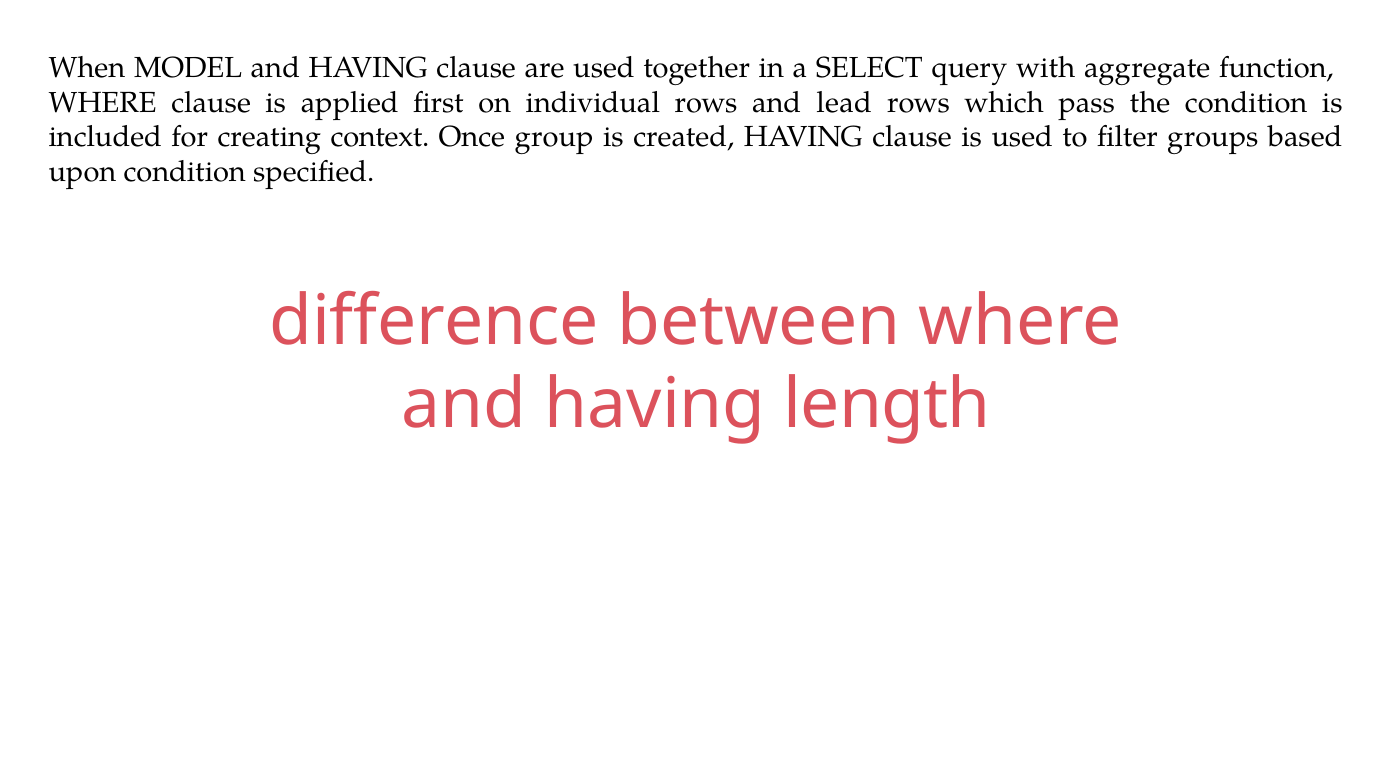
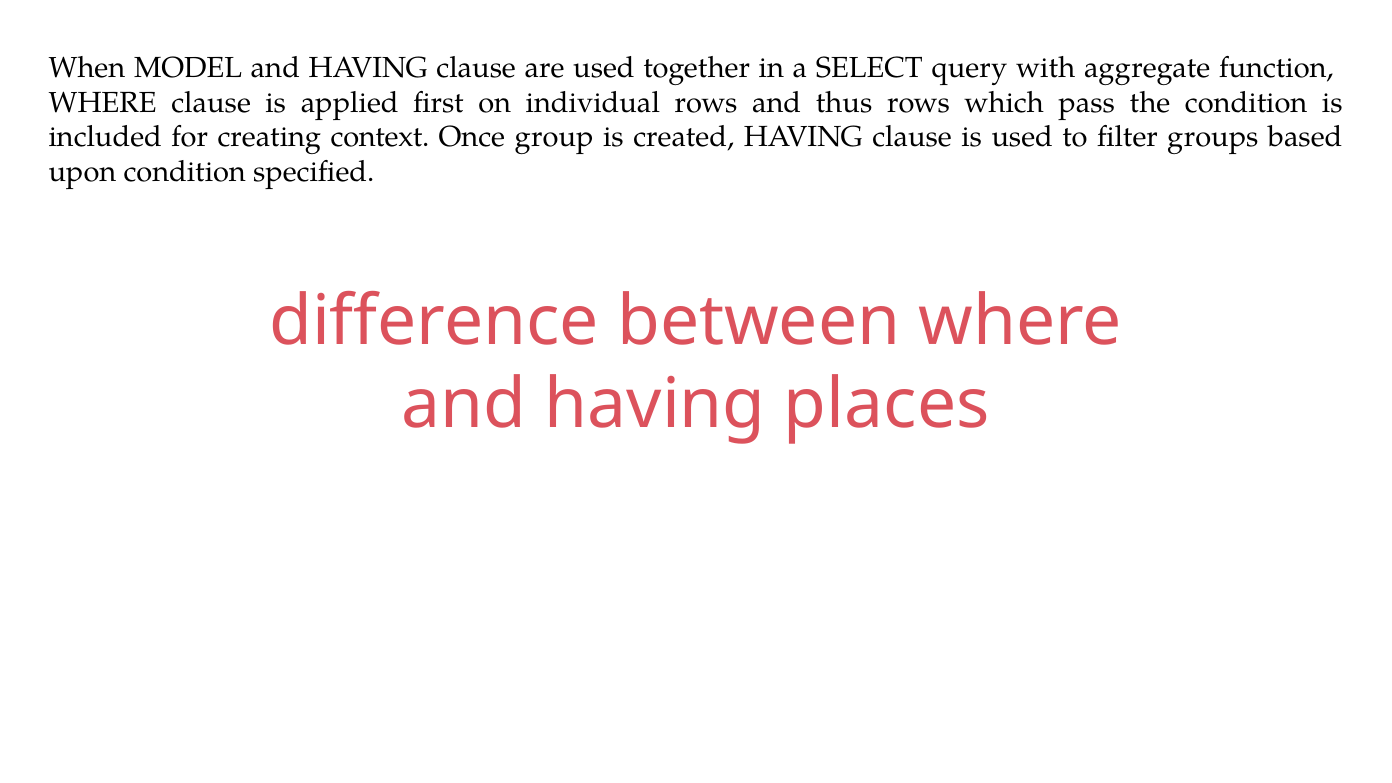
lead: lead -> thus
length: length -> places
